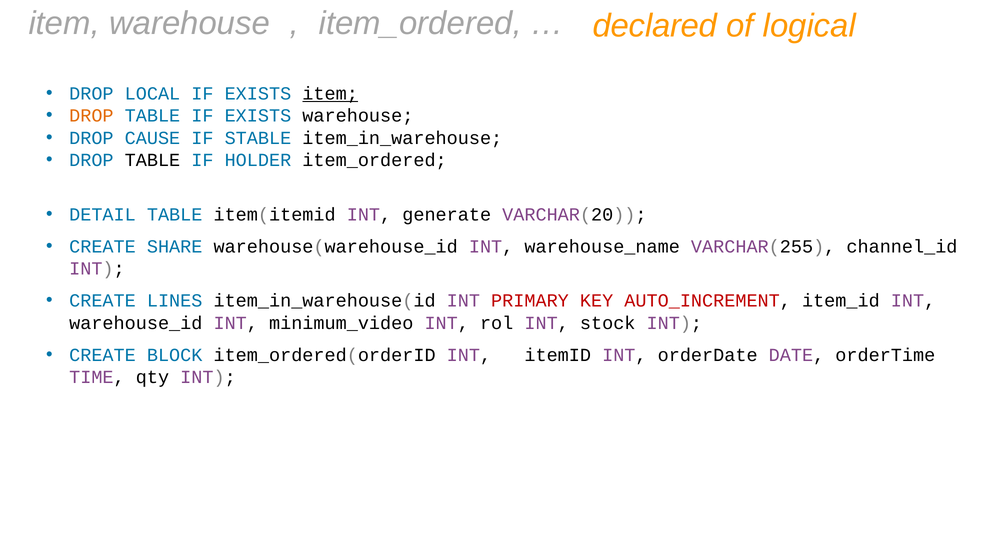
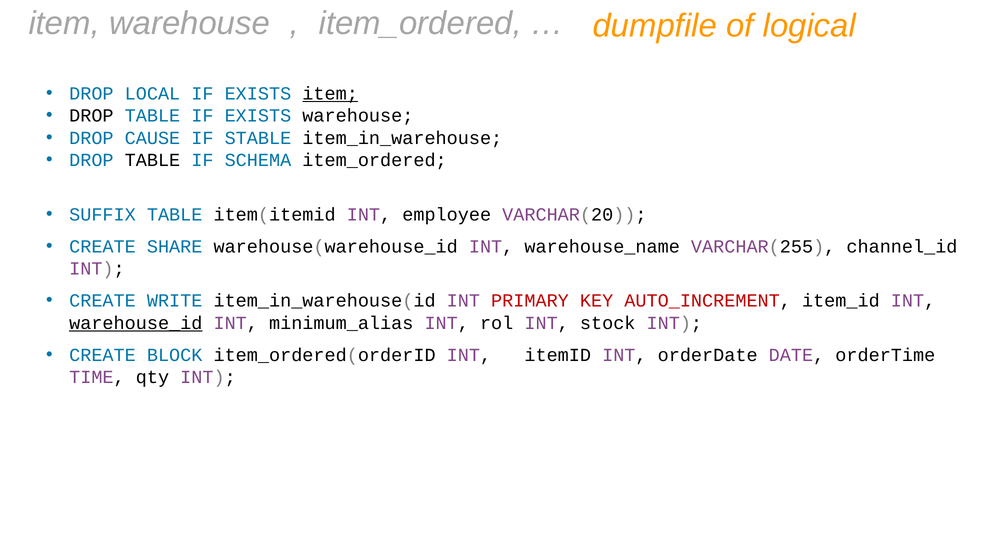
declared: declared -> dumpfile
DROP at (91, 116) colour: orange -> black
HOLDER: HOLDER -> SCHEMA
DETAIL: DETAIL -> SUFFIX
generate: generate -> employee
LINES: LINES -> WRITE
warehouse_id underline: none -> present
minimum_video: minimum_video -> minimum_alias
